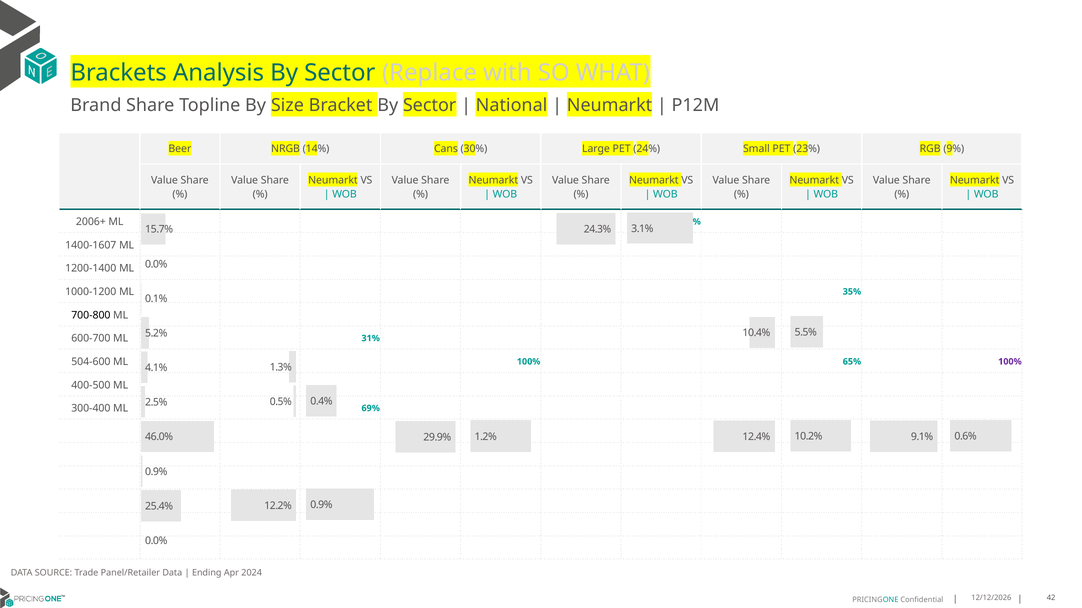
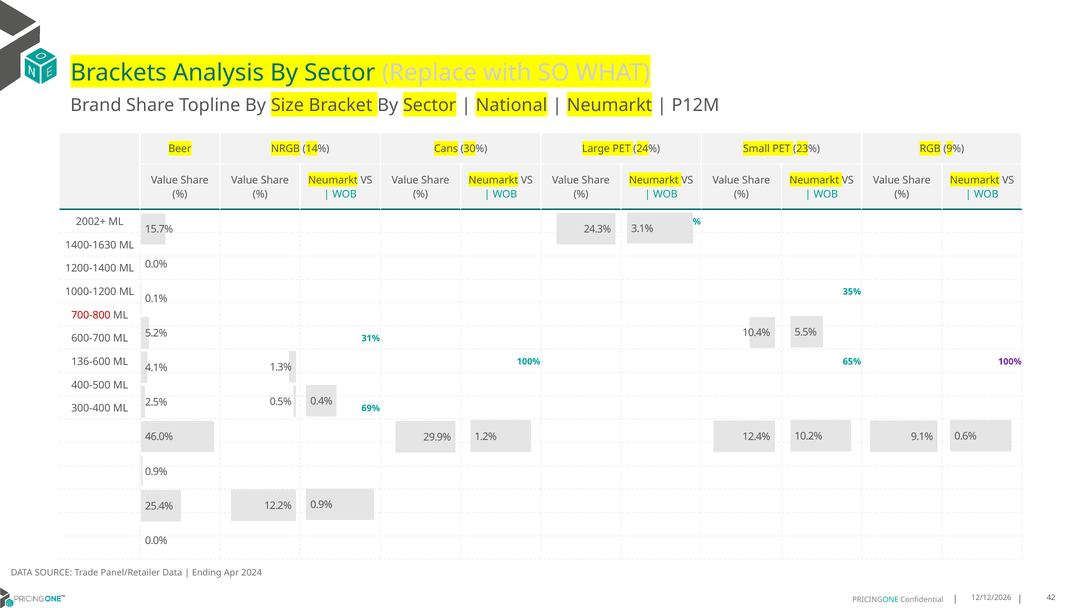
2006+: 2006+ -> 2002+
1400-1607: 1400-1607 -> 1400-1630
700-800 colour: black -> red
504-600: 504-600 -> 136-600
